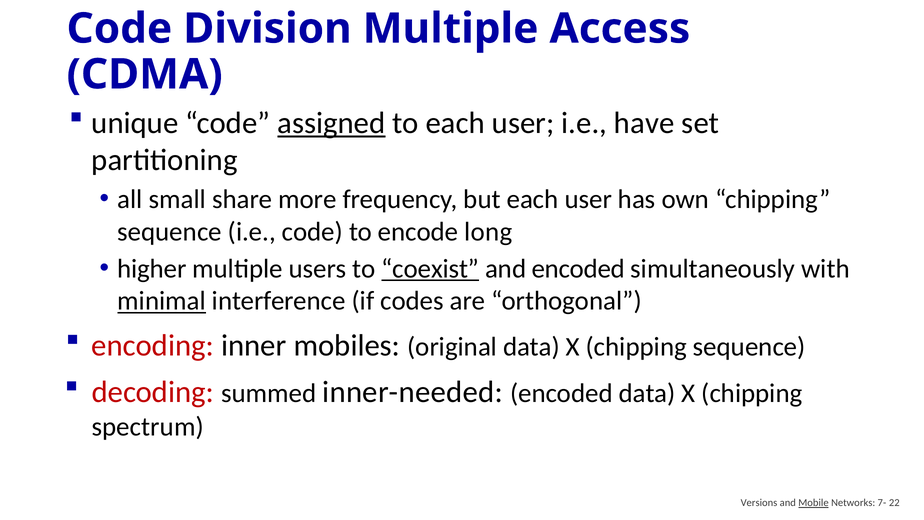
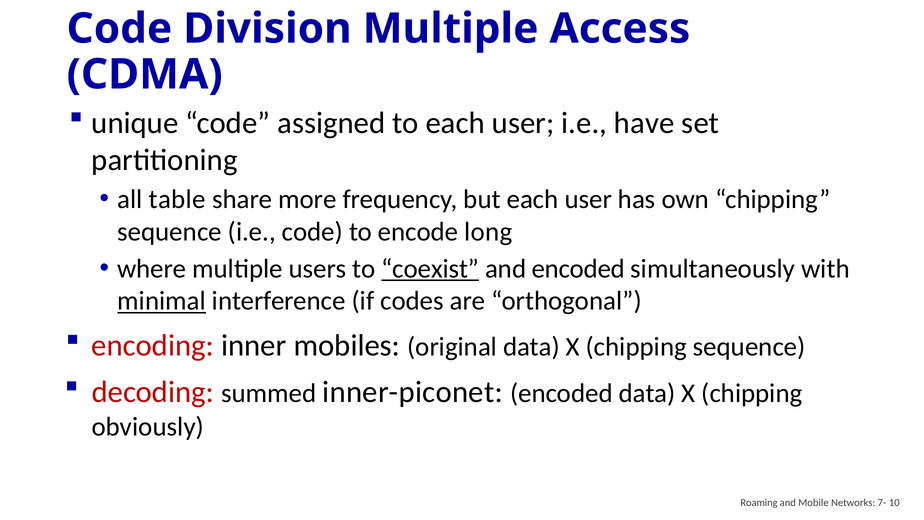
assigned underline: present -> none
small: small -> table
higher: higher -> where
inner-needed: inner-needed -> inner-piconet
spectrum: spectrum -> obviously
Versions: Versions -> Roaming
Mobile underline: present -> none
22: 22 -> 10
